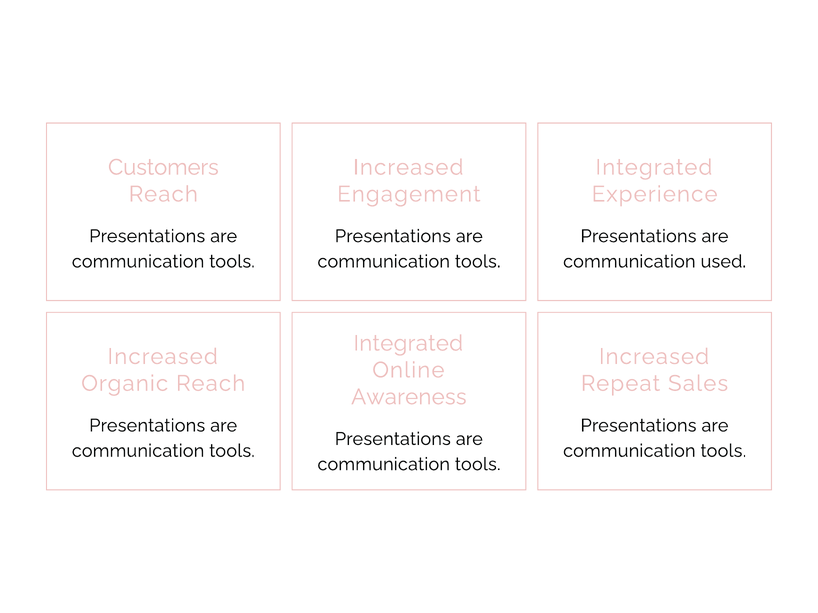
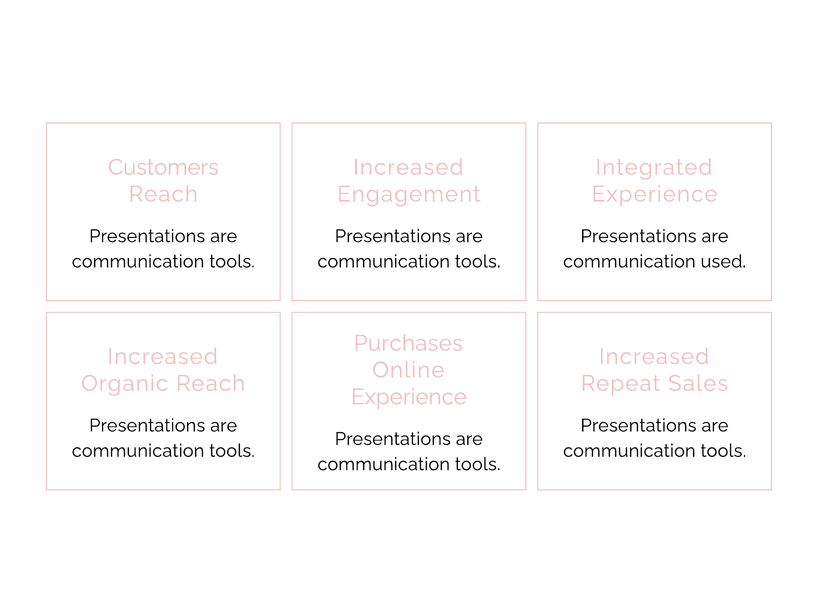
Integrated at (408, 344): Integrated -> Purchases
Awareness at (409, 397): Awareness -> Experience
